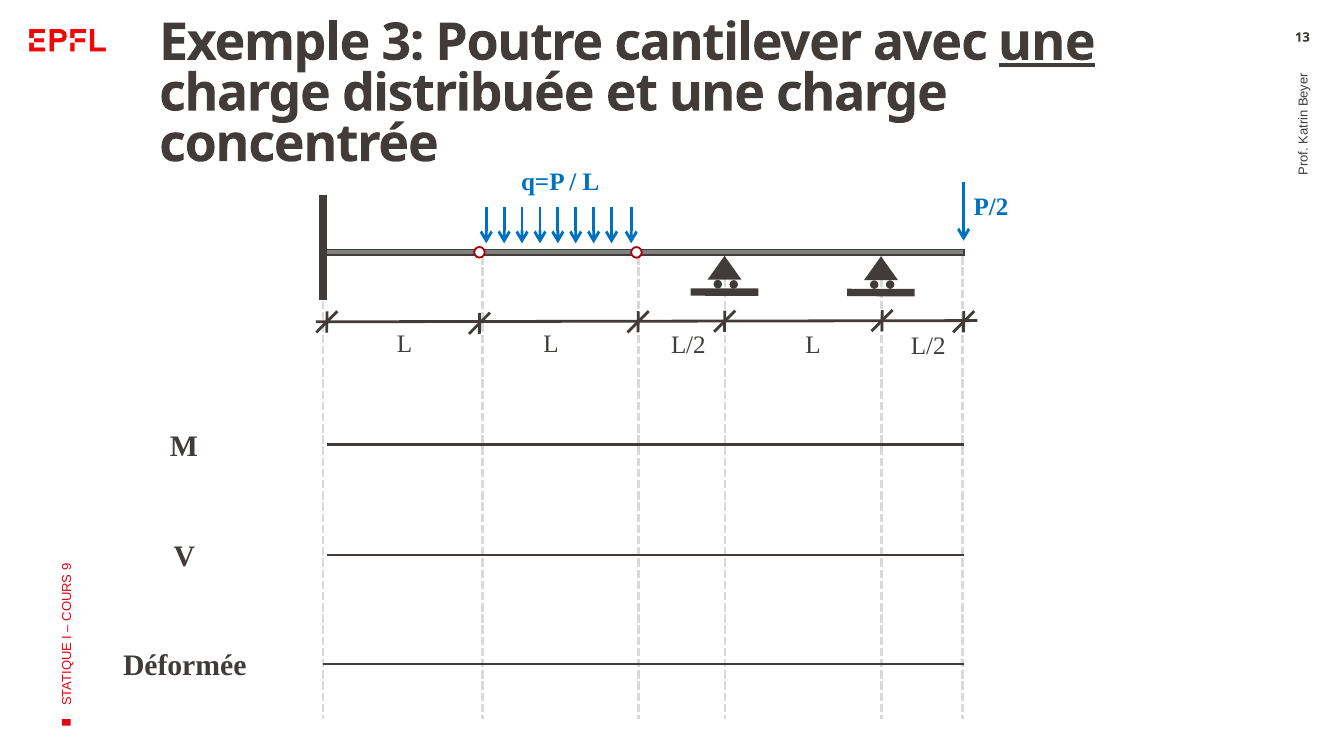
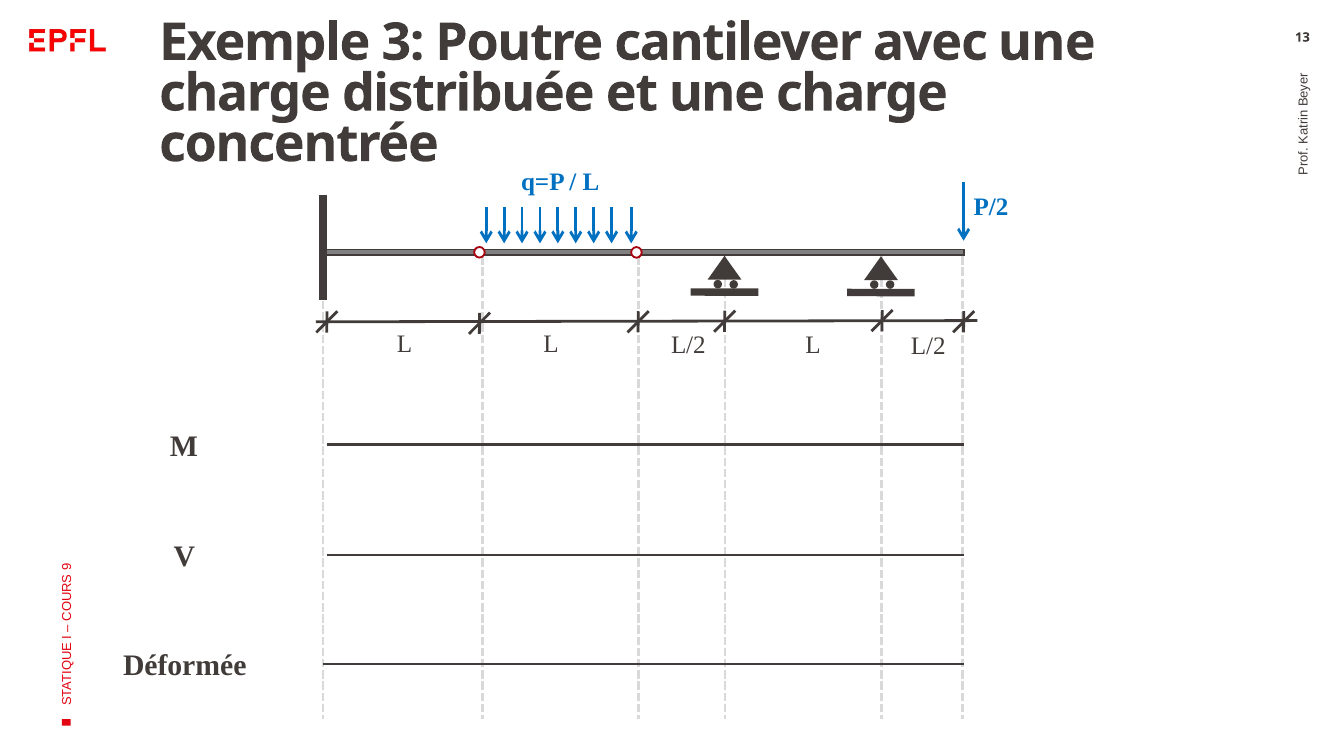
une at (1047, 43) underline: present -> none
